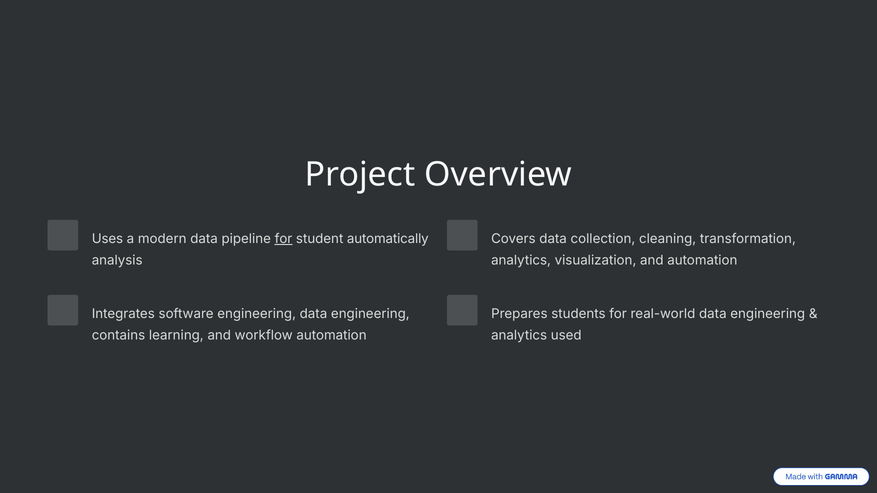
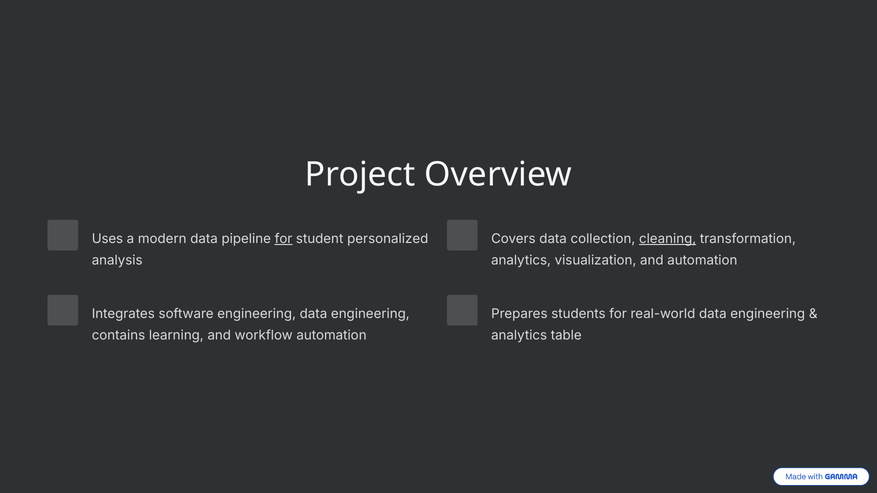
automatically: automatically -> personalized
cleaning underline: none -> present
used: used -> table
